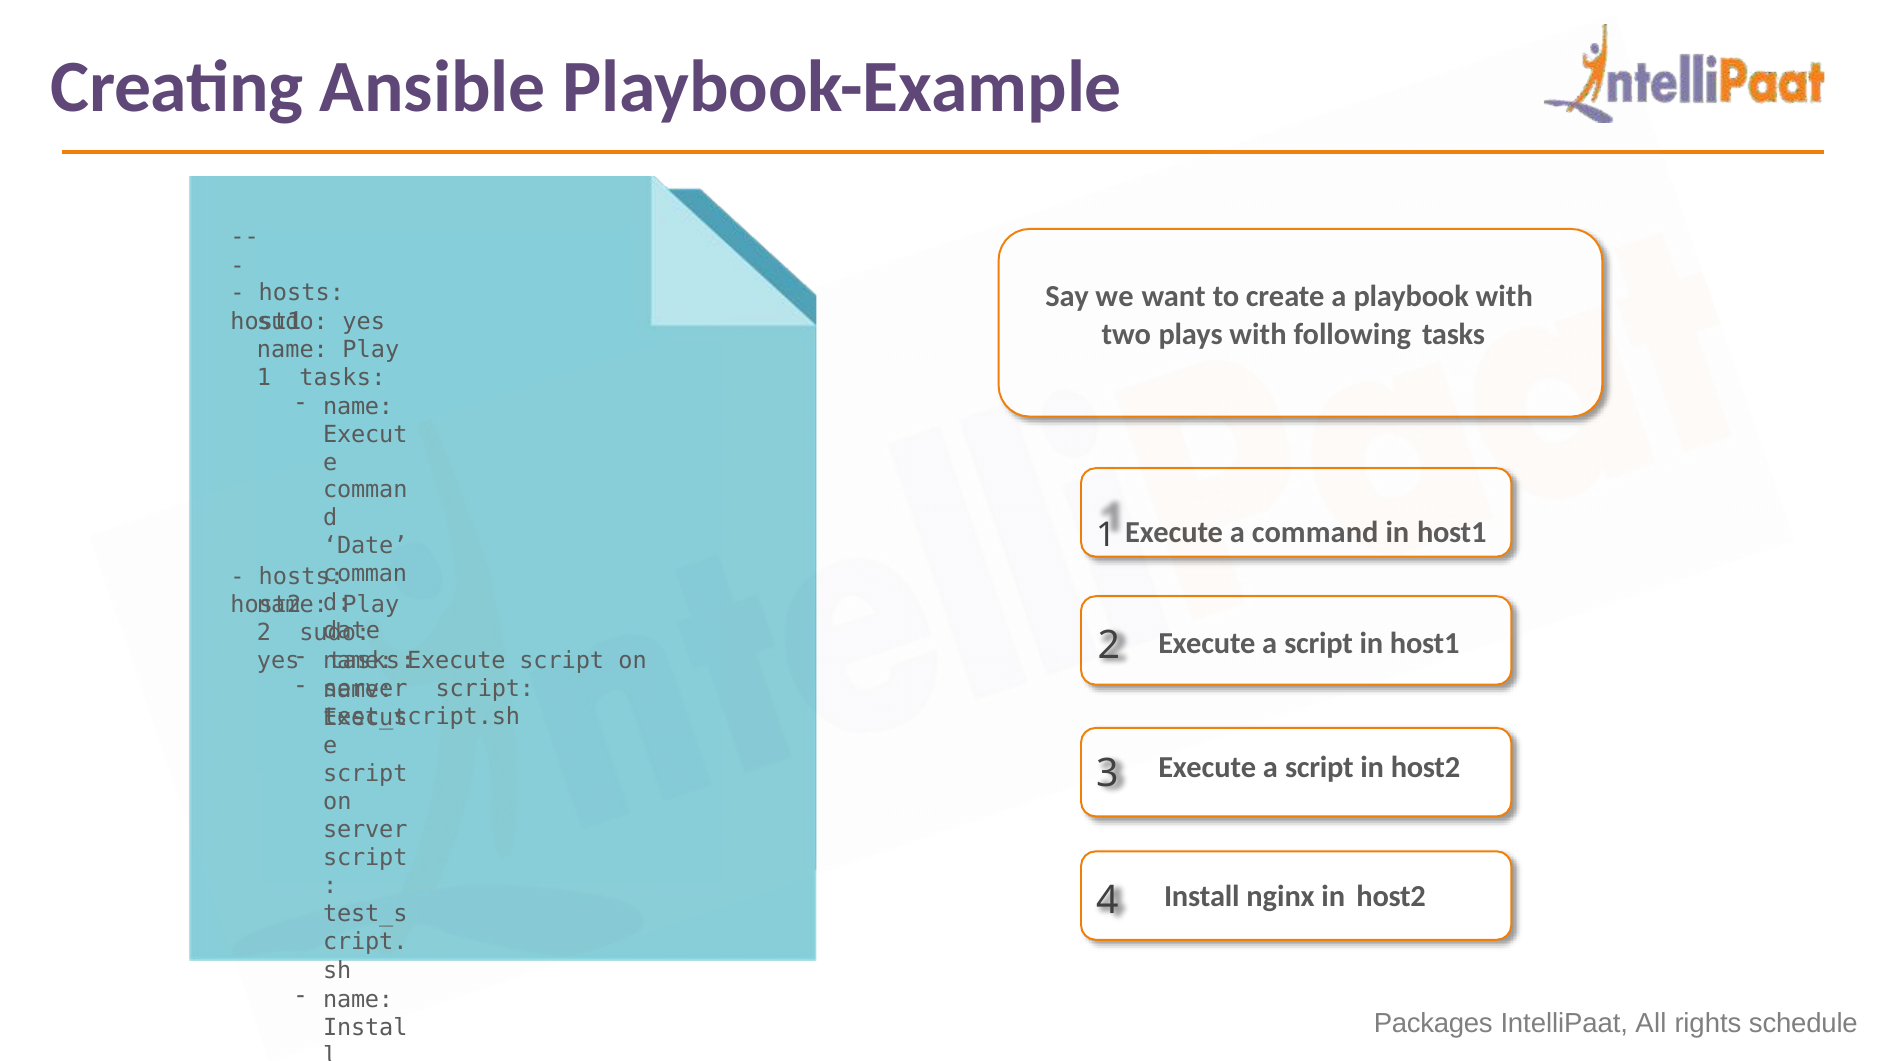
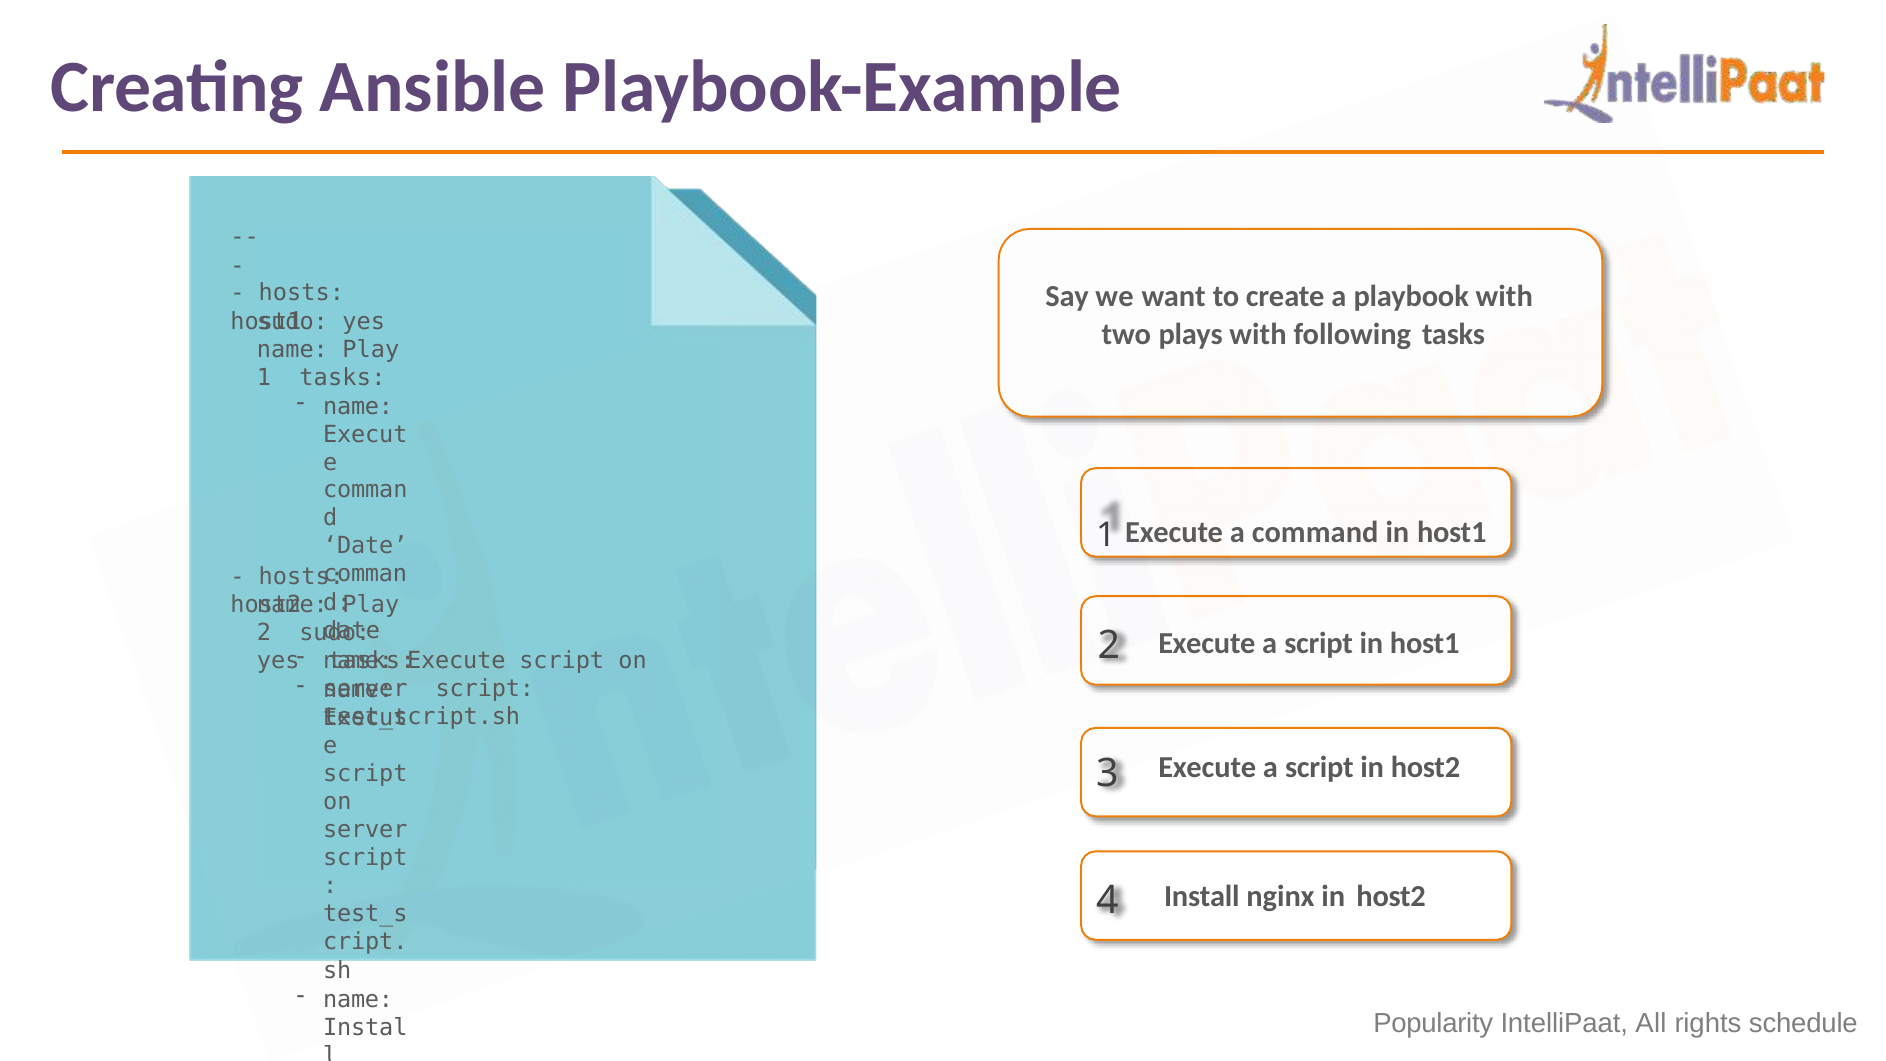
Packages: Packages -> Popularity
